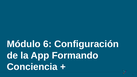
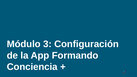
6: 6 -> 3
